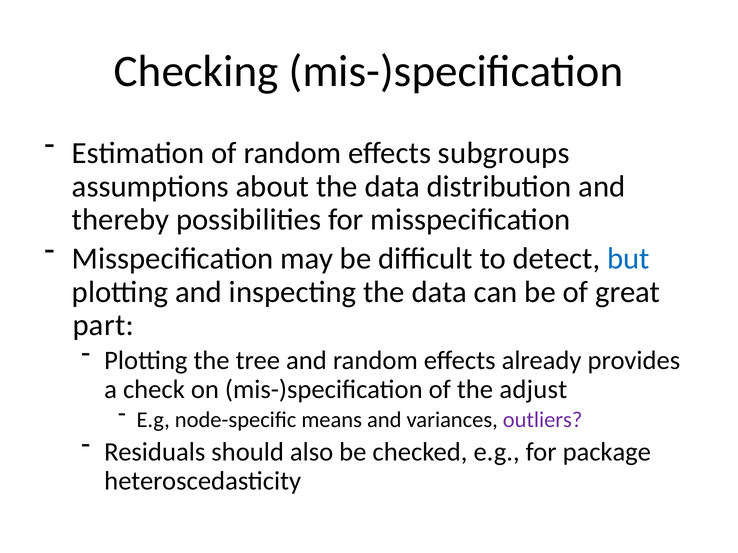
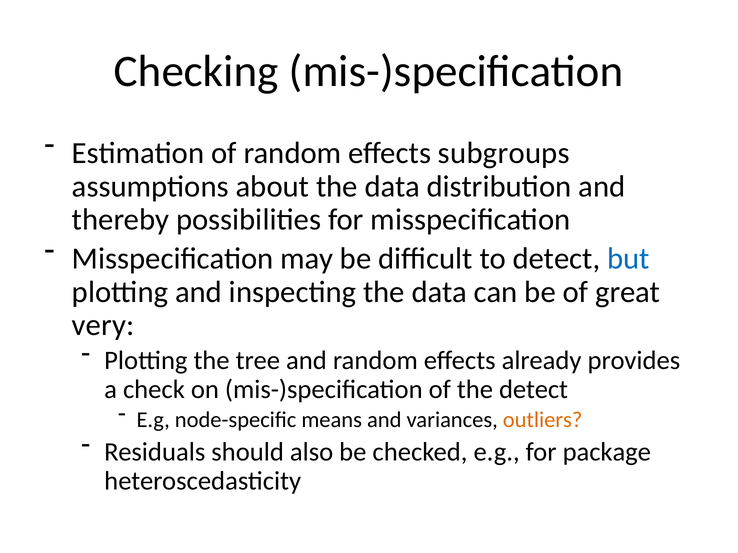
part: part -> very
the adjust: adjust -> detect
outliers colour: purple -> orange
